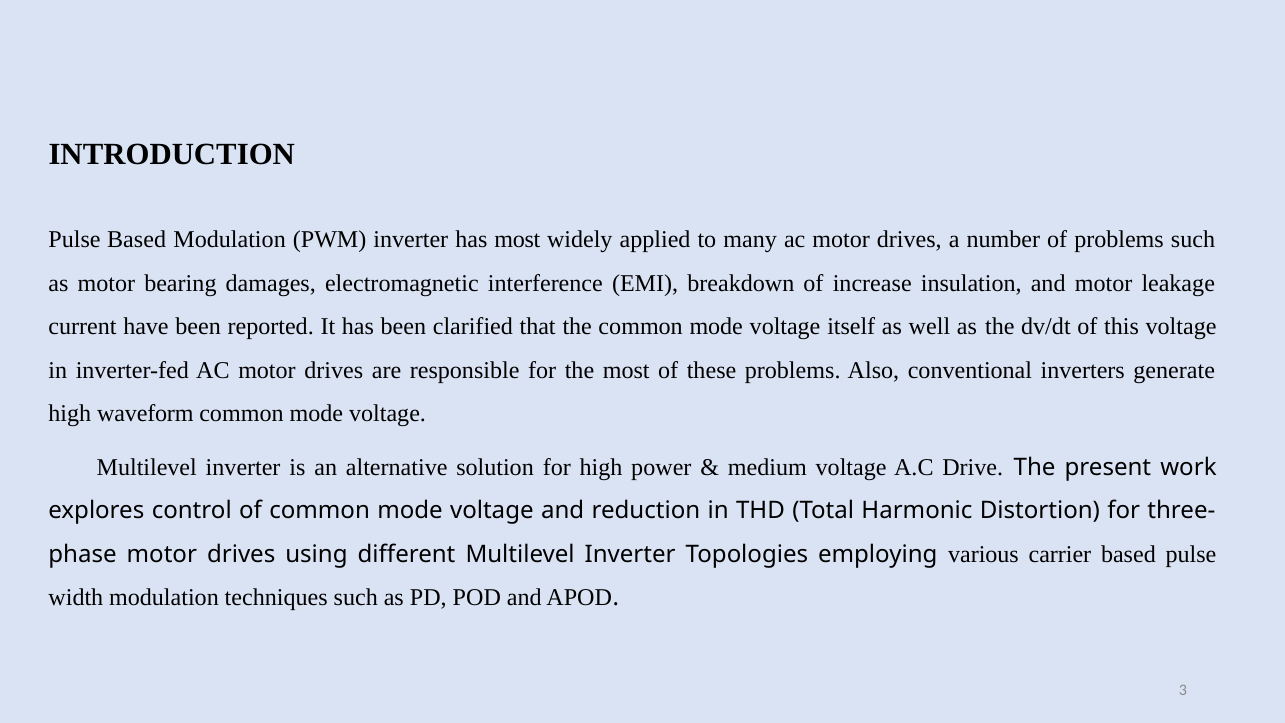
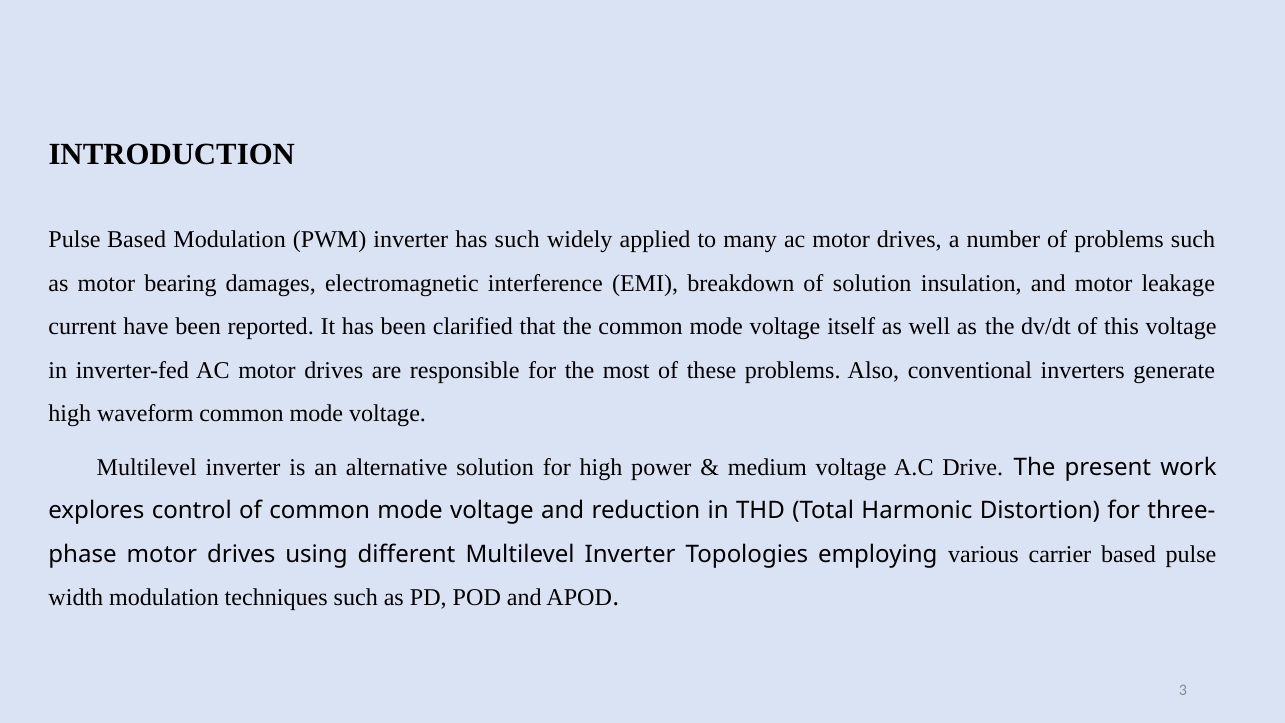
has most: most -> such
of increase: increase -> solution
